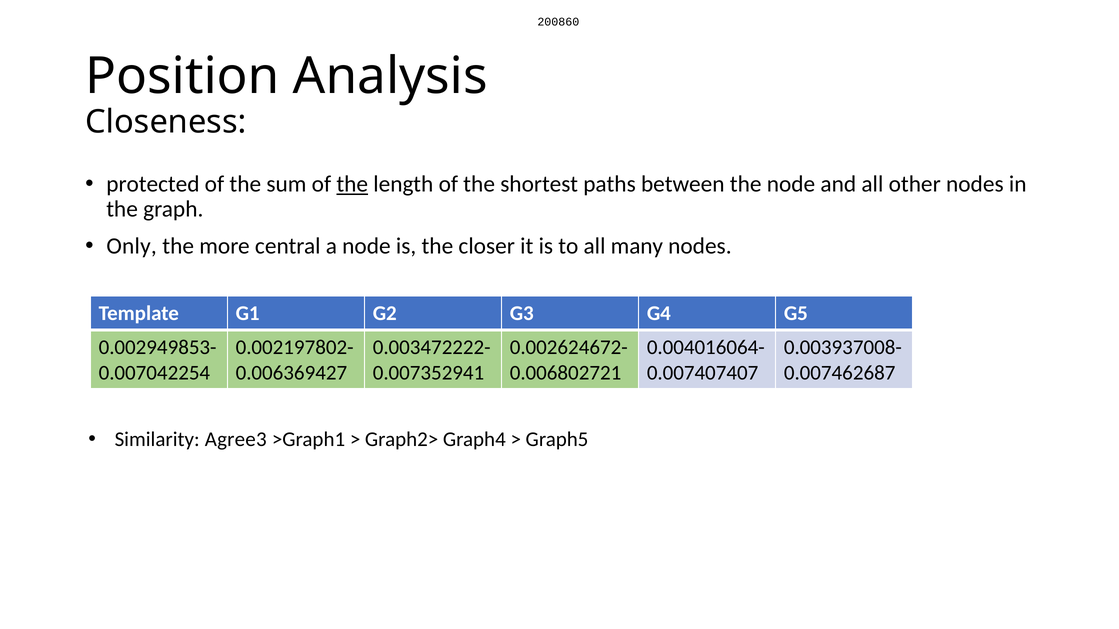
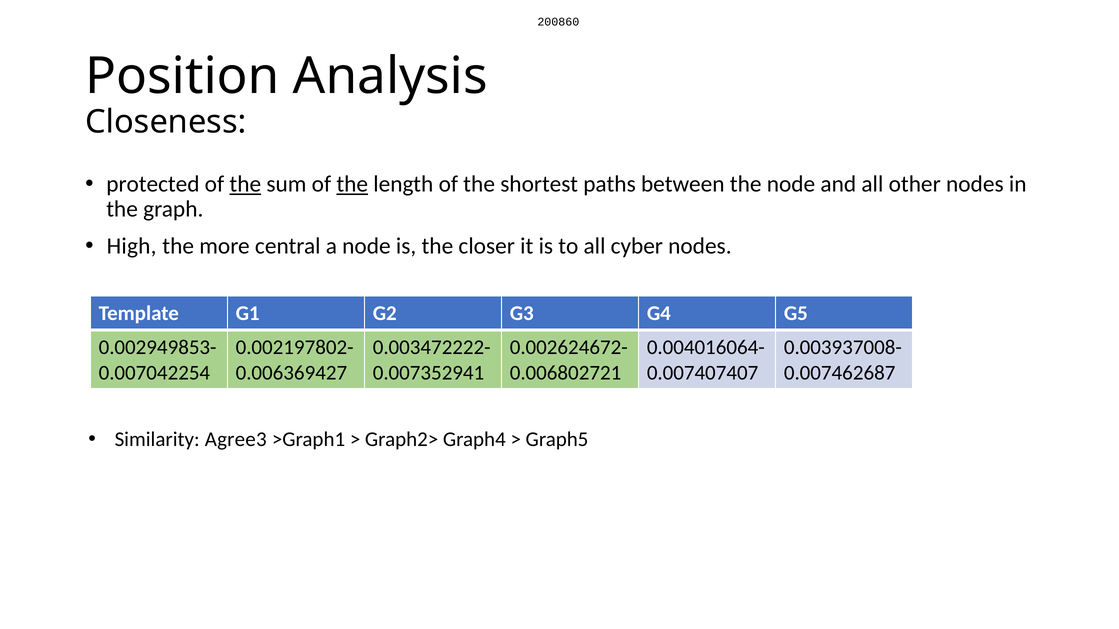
the at (245, 184) underline: none -> present
Only: Only -> High
many: many -> cyber
